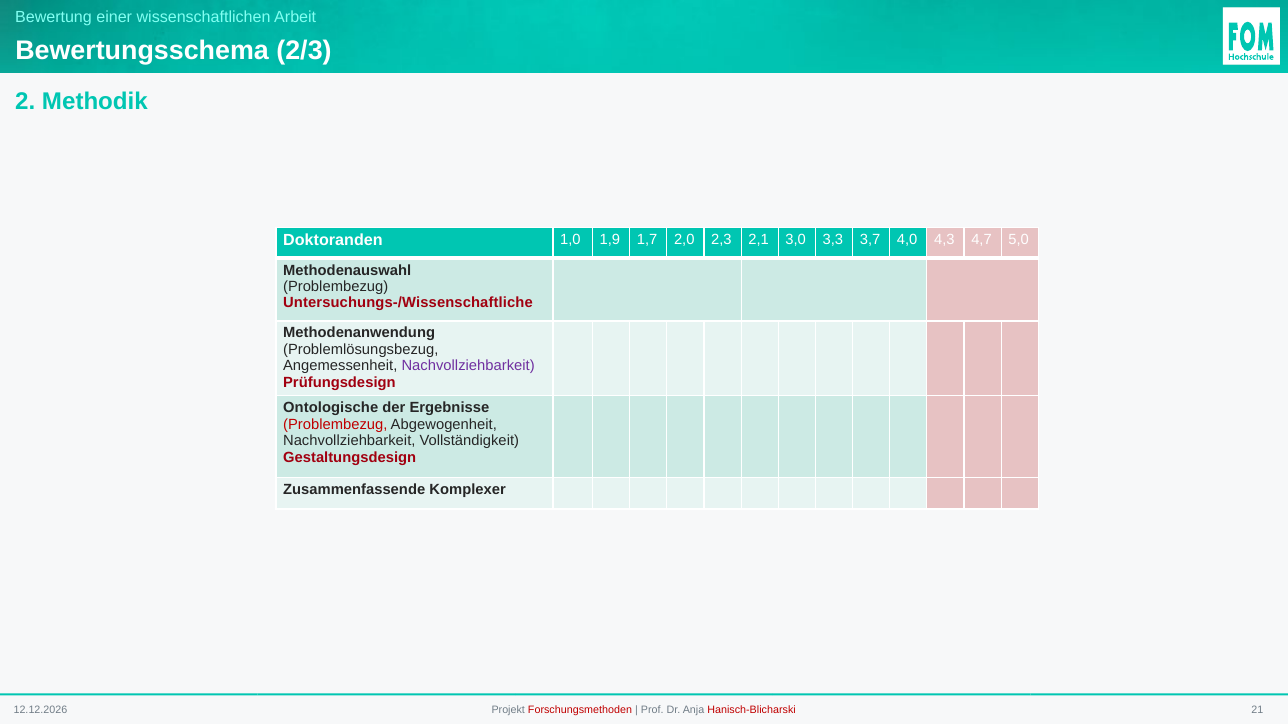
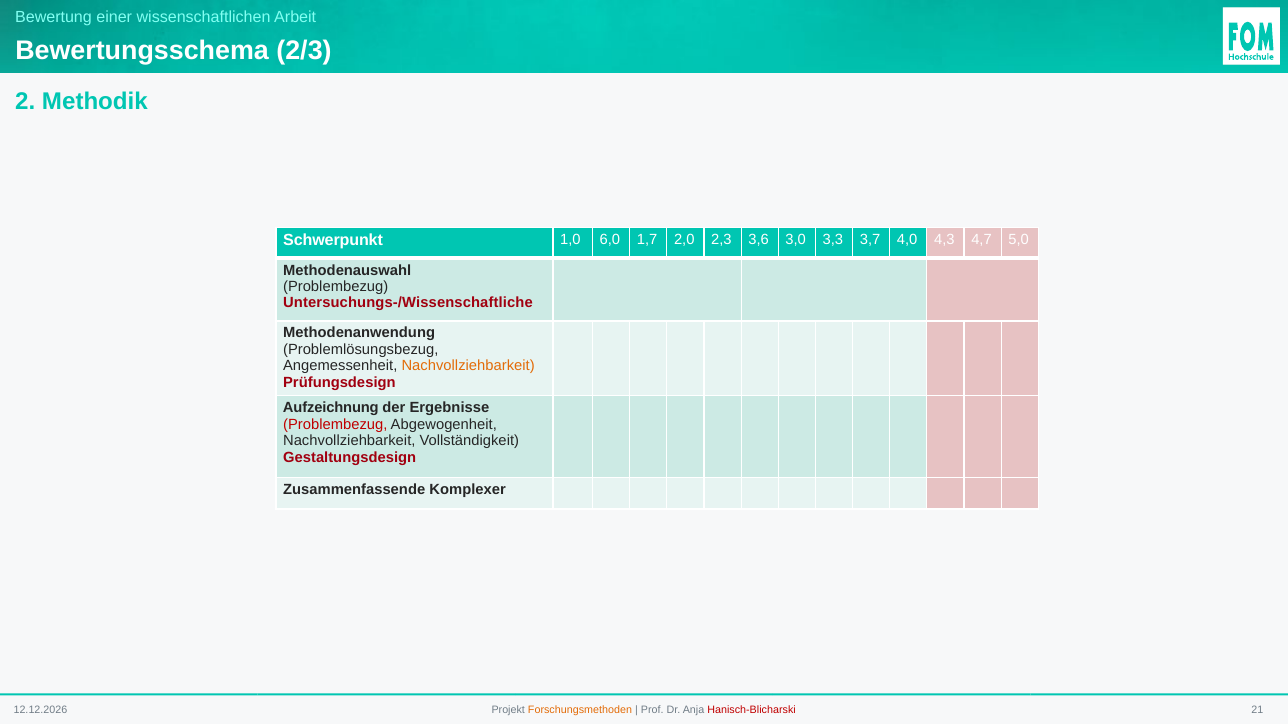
Doktoranden: Doktoranden -> Schwerpunkt
1,9: 1,9 -> 6,0
2,1: 2,1 -> 3,6
Nachvollziehbarkeit at (468, 366) colour: purple -> orange
Ontologische: Ontologische -> Aufzeichnung
Forschungsmethoden colour: red -> orange
